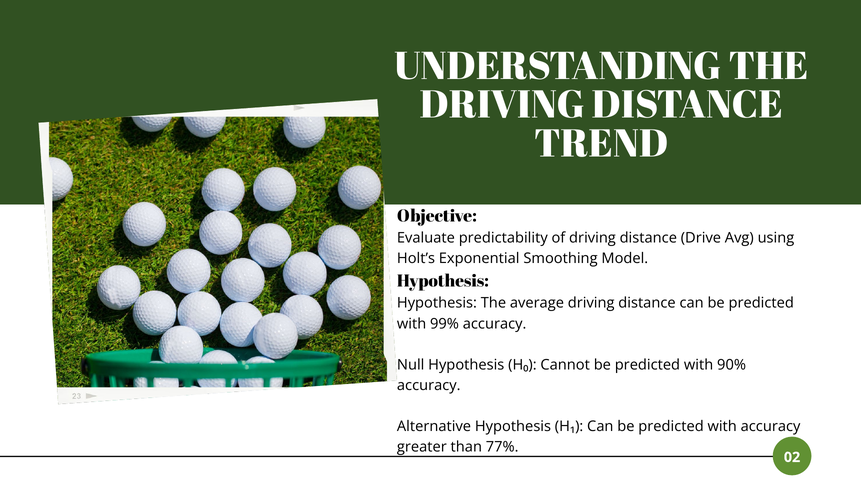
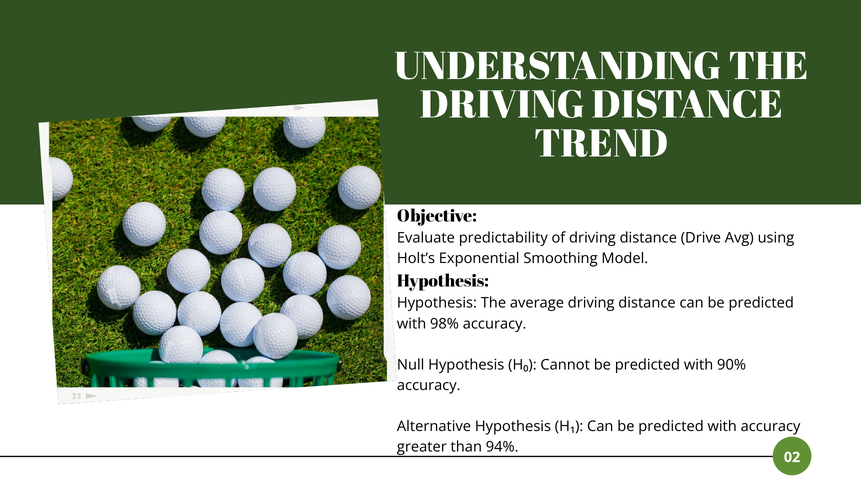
99%: 99% -> 98%
77%: 77% -> 94%
